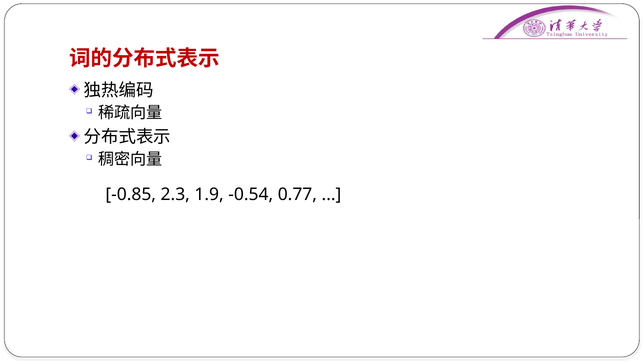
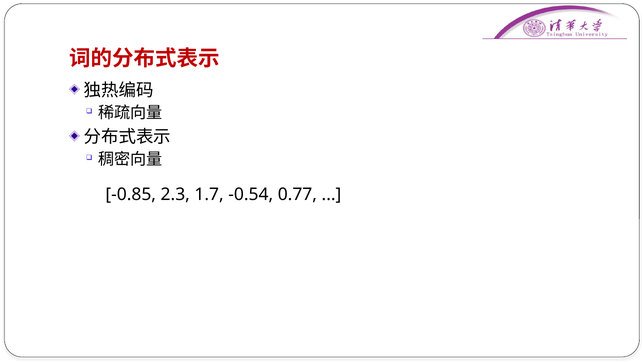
1.9: 1.9 -> 1.7
